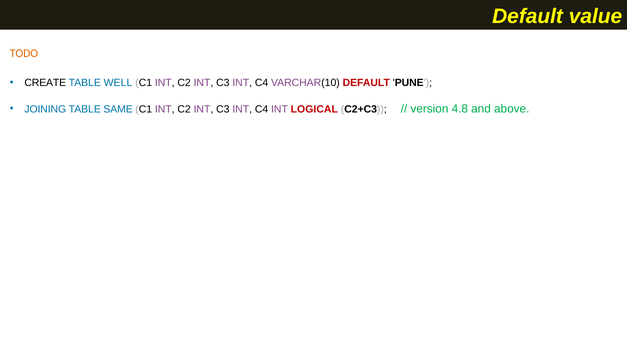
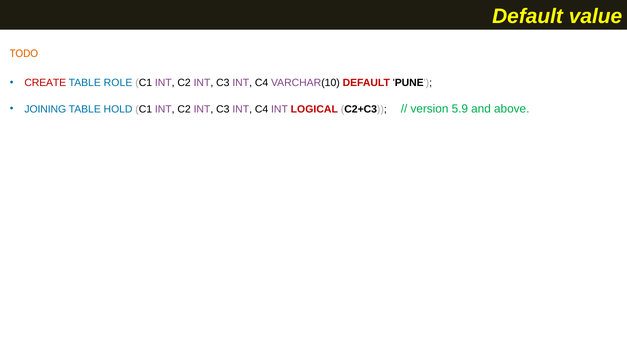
CREATE colour: black -> red
WELL: WELL -> ROLE
SAME: SAME -> HOLD
4.8: 4.8 -> 5.9
